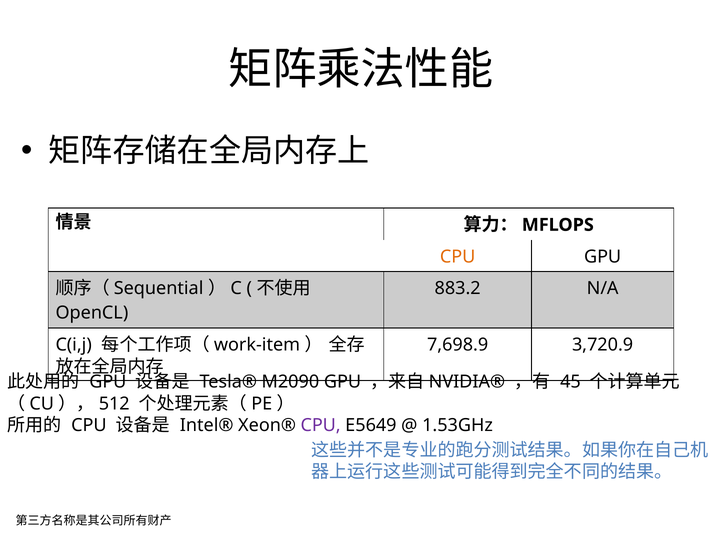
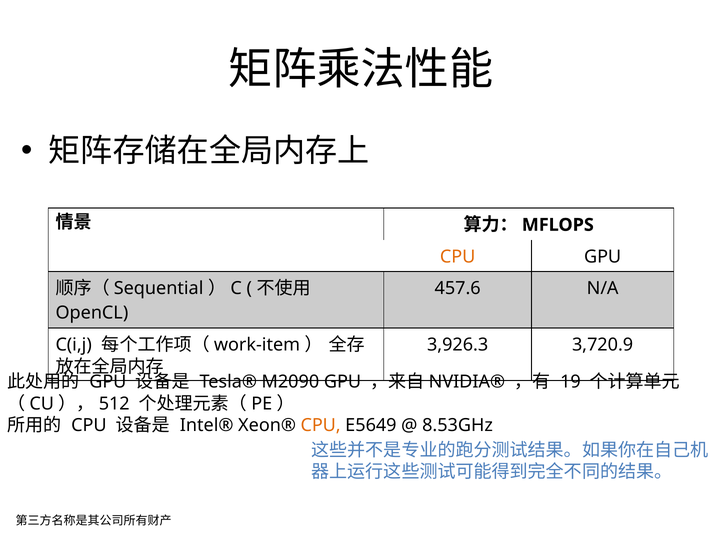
883.2: 883.2 -> 457.6
7,698.9: 7,698.9 -> 3,926.3
45: 45 -> 19
CPU at (321, 426) colour: purple -> orange
1.53GHz: 1.53GHz -> 8.53GHz
